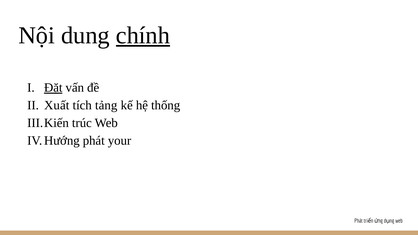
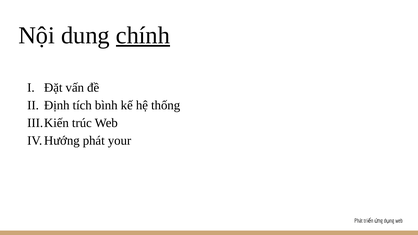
Đặt underline: present -> none
Xuất: Xuất -> Định
tảng: tảng -> bình
